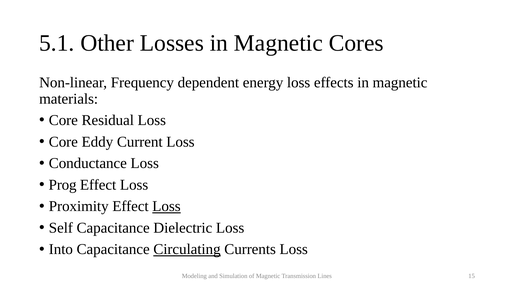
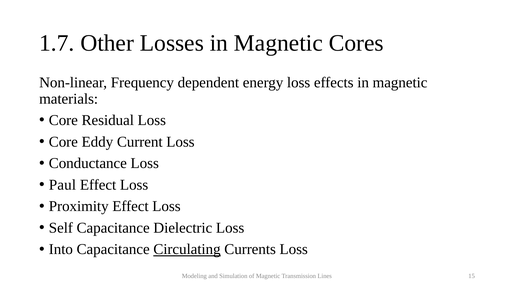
5.1: 5.1 -> 1.7
Prog: Prog -> Paul
Loss at (166, 206) underline: present -> none
